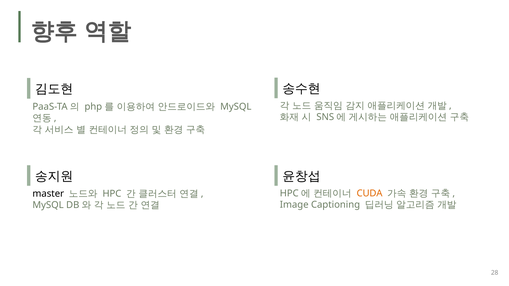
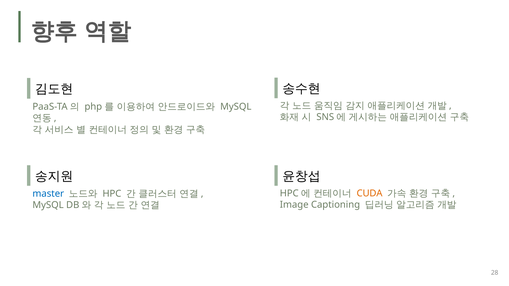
master colour: black -> blue
